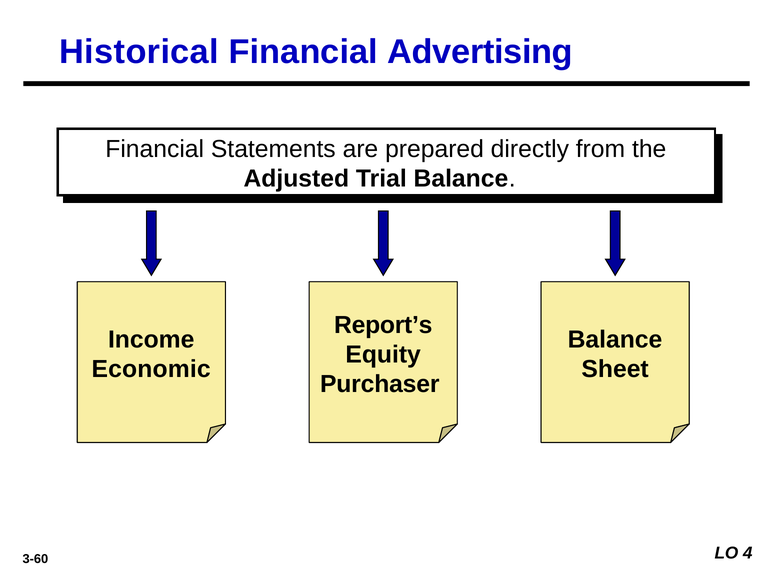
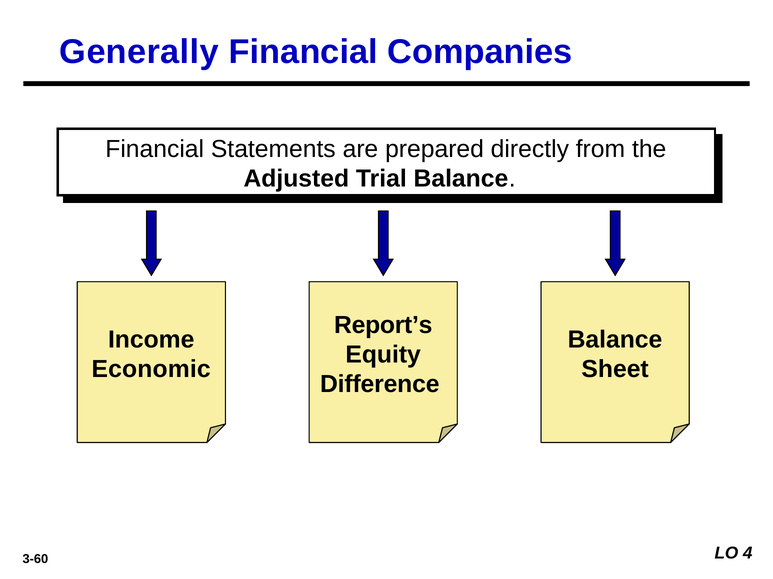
Historical: Historical -> Generally
Advertising: Advertising -> Companies
Purchaser: Purchaser -> Difference
